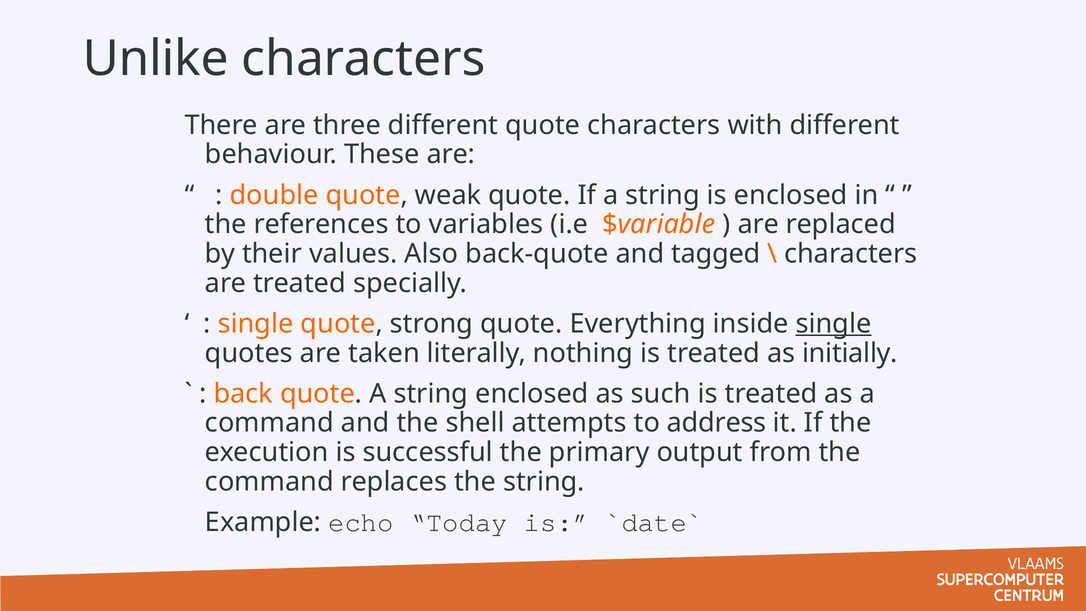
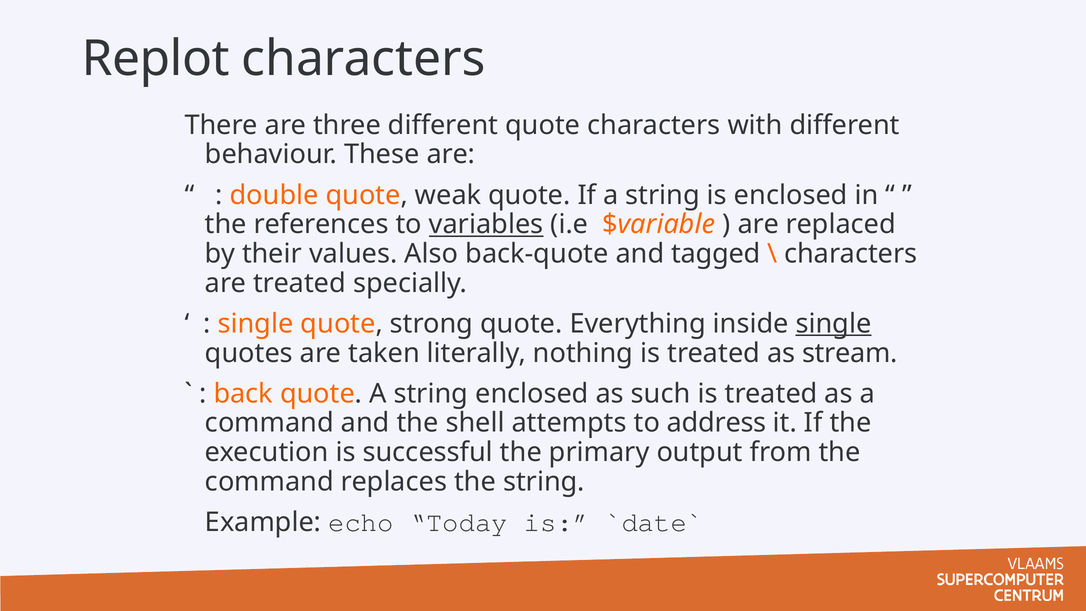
Unlike: Unlike -> Replot
variables underline: none -> present
initially: initially -> stream
